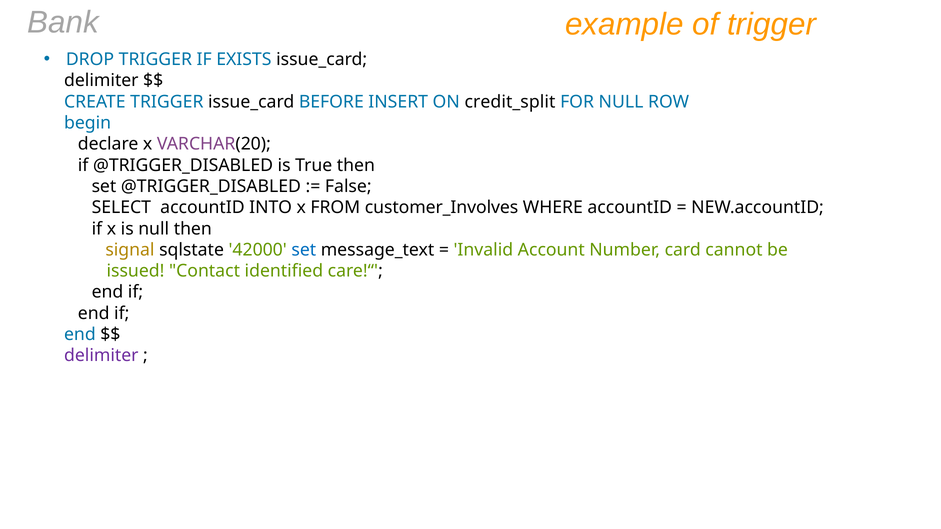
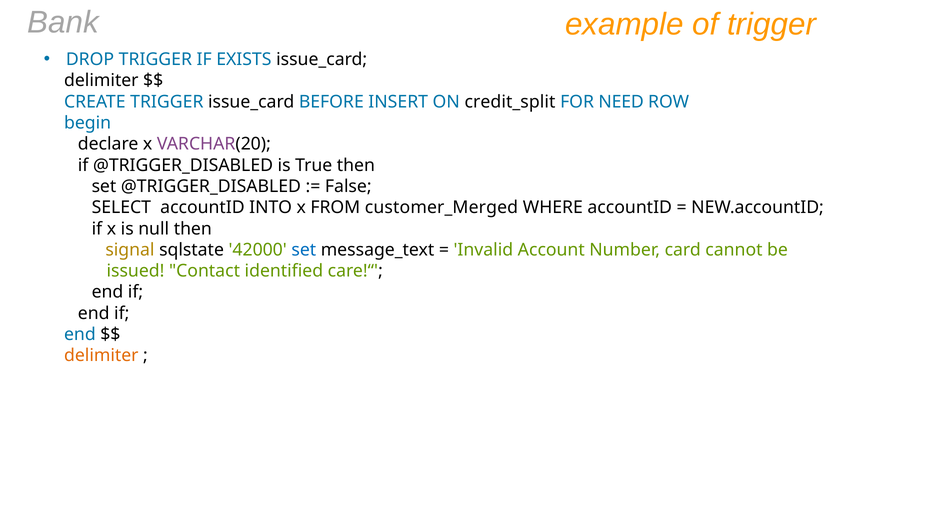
FOR NULL: NULL -> NEED
customer_Involves: customer_Involves -> customer_Merged
delimiter at (101, 356) colour: purple -> orange
